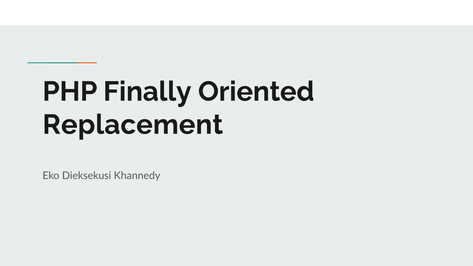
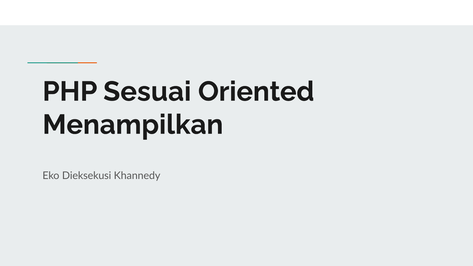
Finally: Finally -> Sesuai
Replacement: Replacement -> Menampilkan
